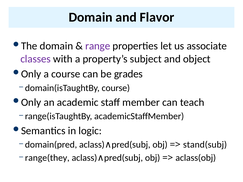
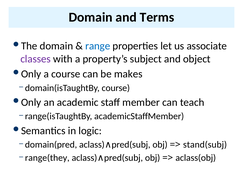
Flavor: Flavor -> Terms
range colour: purple -> blue
grades: grades -> makes
